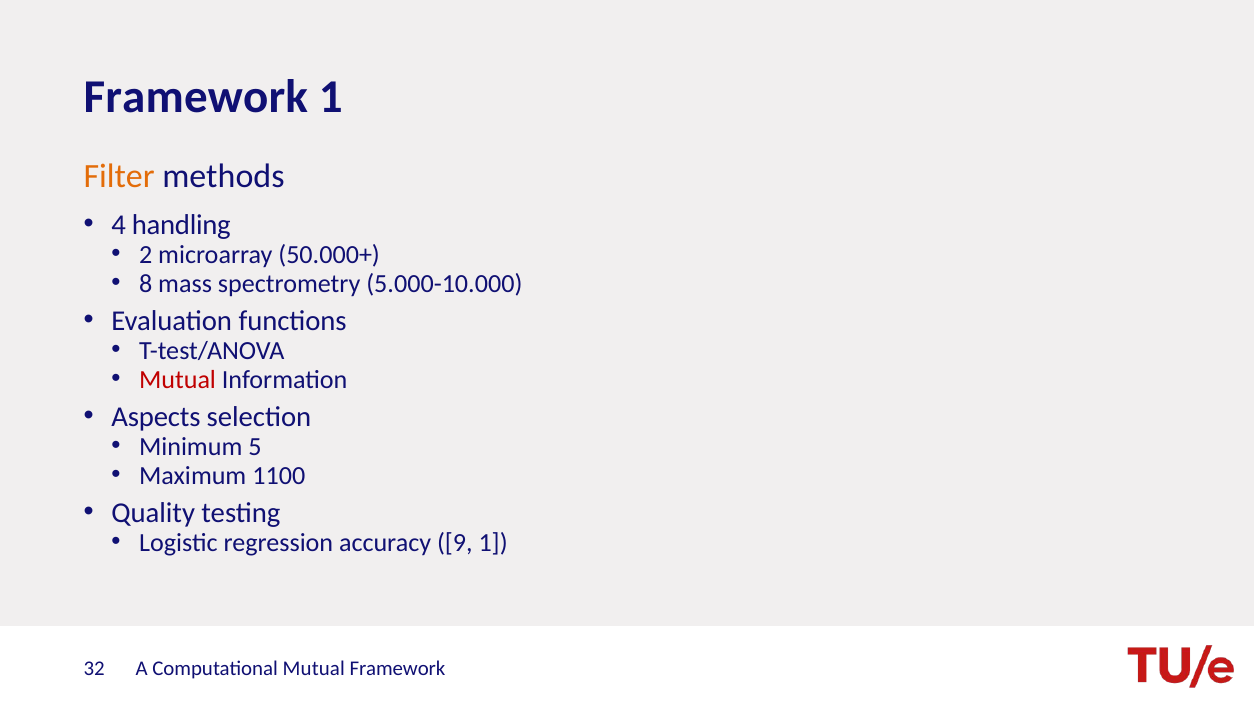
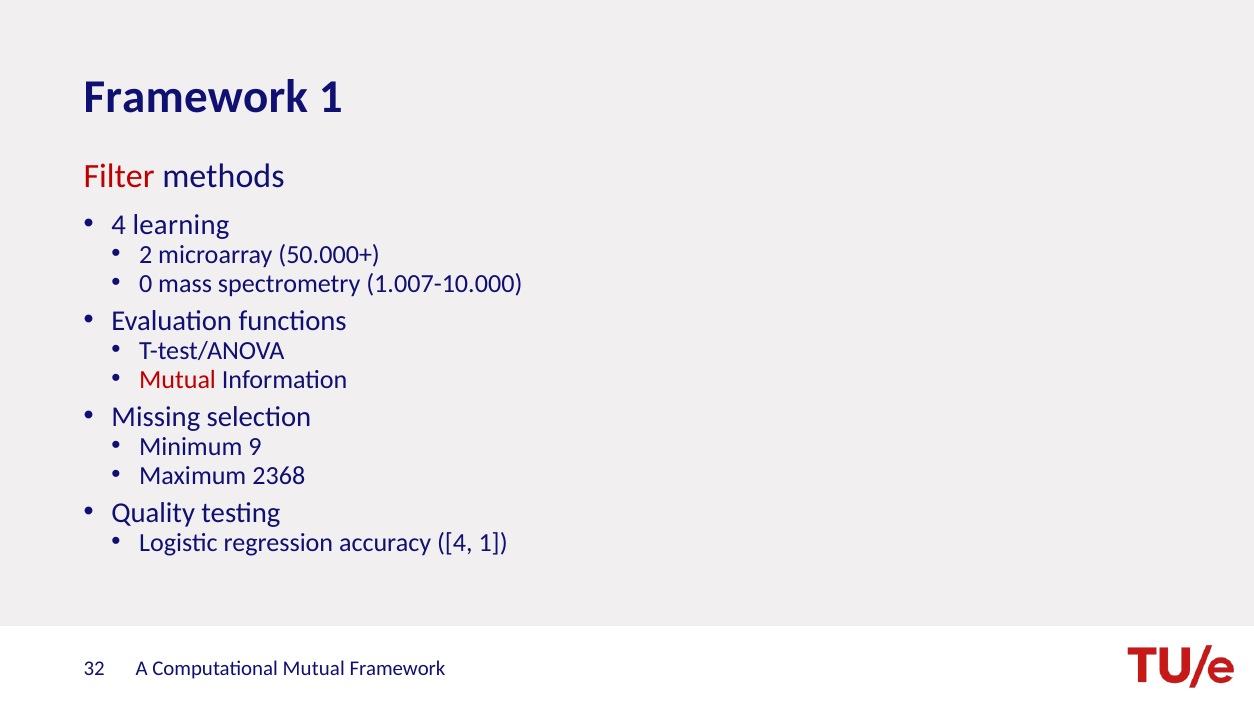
Filter colour: orange -> red
handling: handling -> learning
8: 8 -> 0
5.000-10.000: 5.000-10.000 -> 1.007-10.000
Aspects: Aspects -> Missing
5: 5 -> 9
1100: 1100 -> 2368
accuracy 9: 9 -> 4
